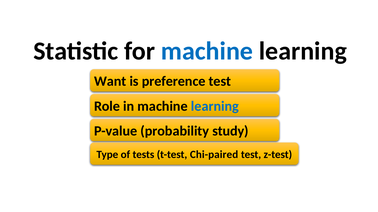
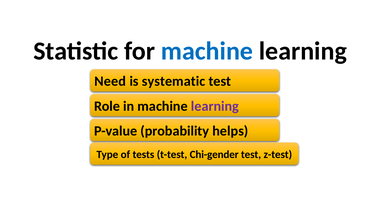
Want: Want -> Need
preference: preference -> systematic
learning at (215, 106) colour: blue -> purple
study: study -> helps
Chi-paired: Chi-paired -> Chi-gender
